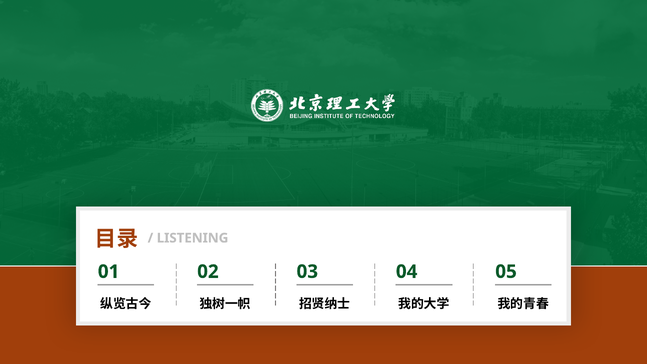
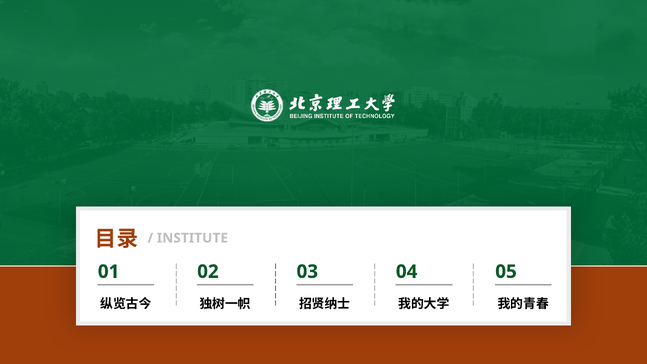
LISTENING: LISTENING -> INSTITUTE
